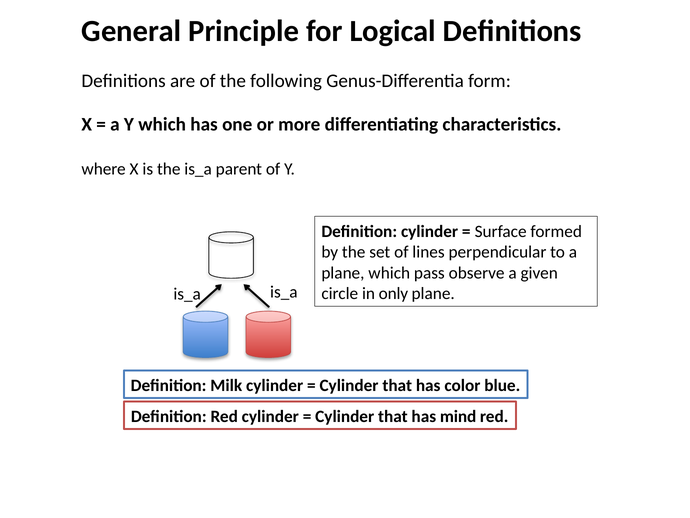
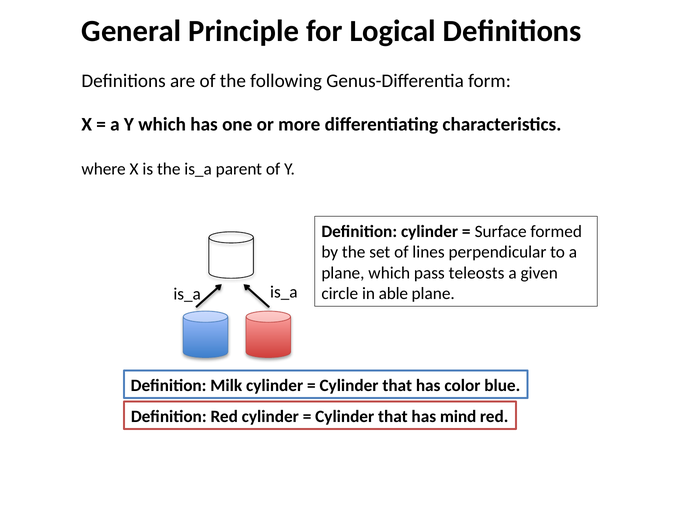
observe: observe -> teleosts
only: only -> able
